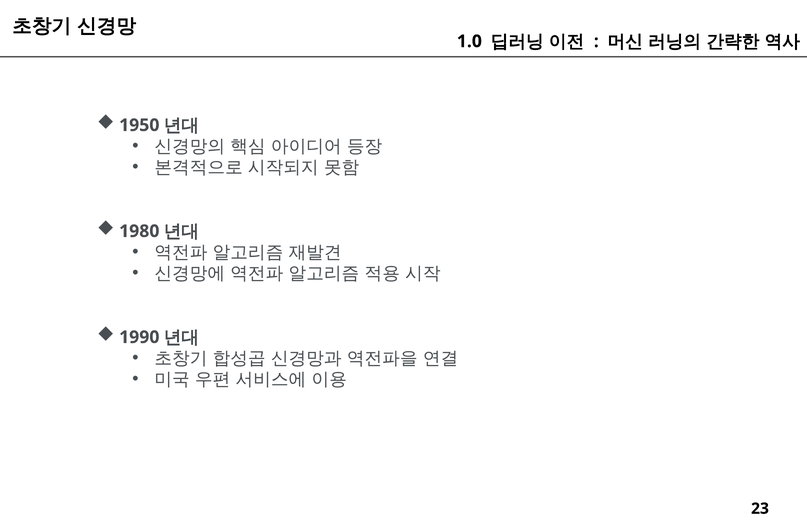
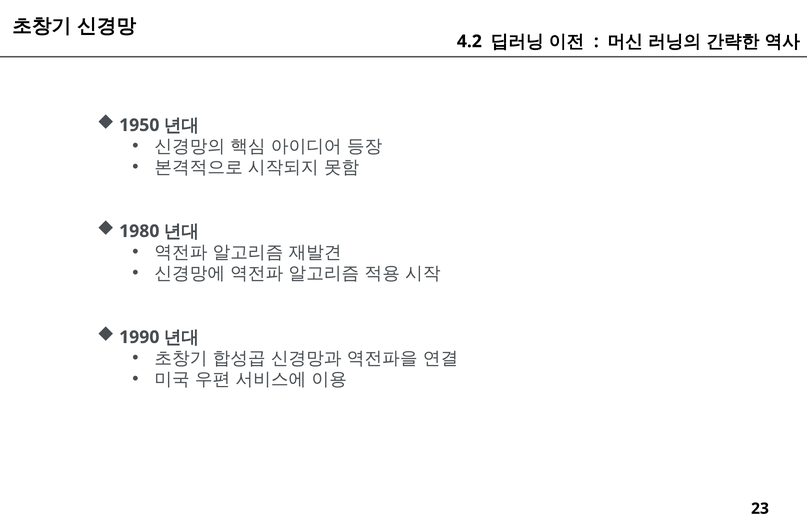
1.0: 1.0 -> 4.2
